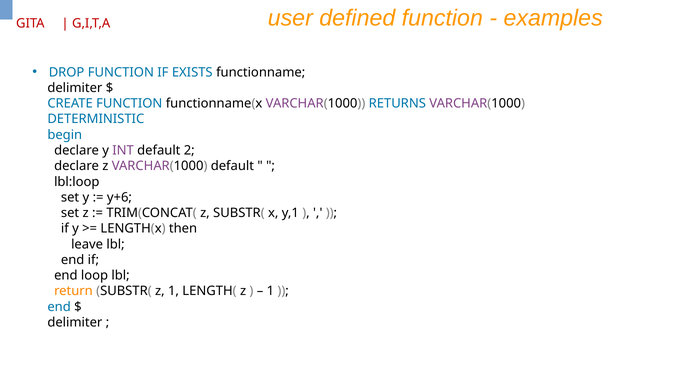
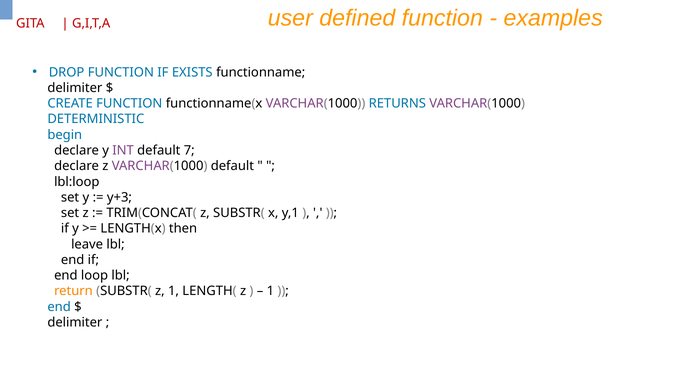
2: 2 -> 7
y+6: y+6 -> y+3
